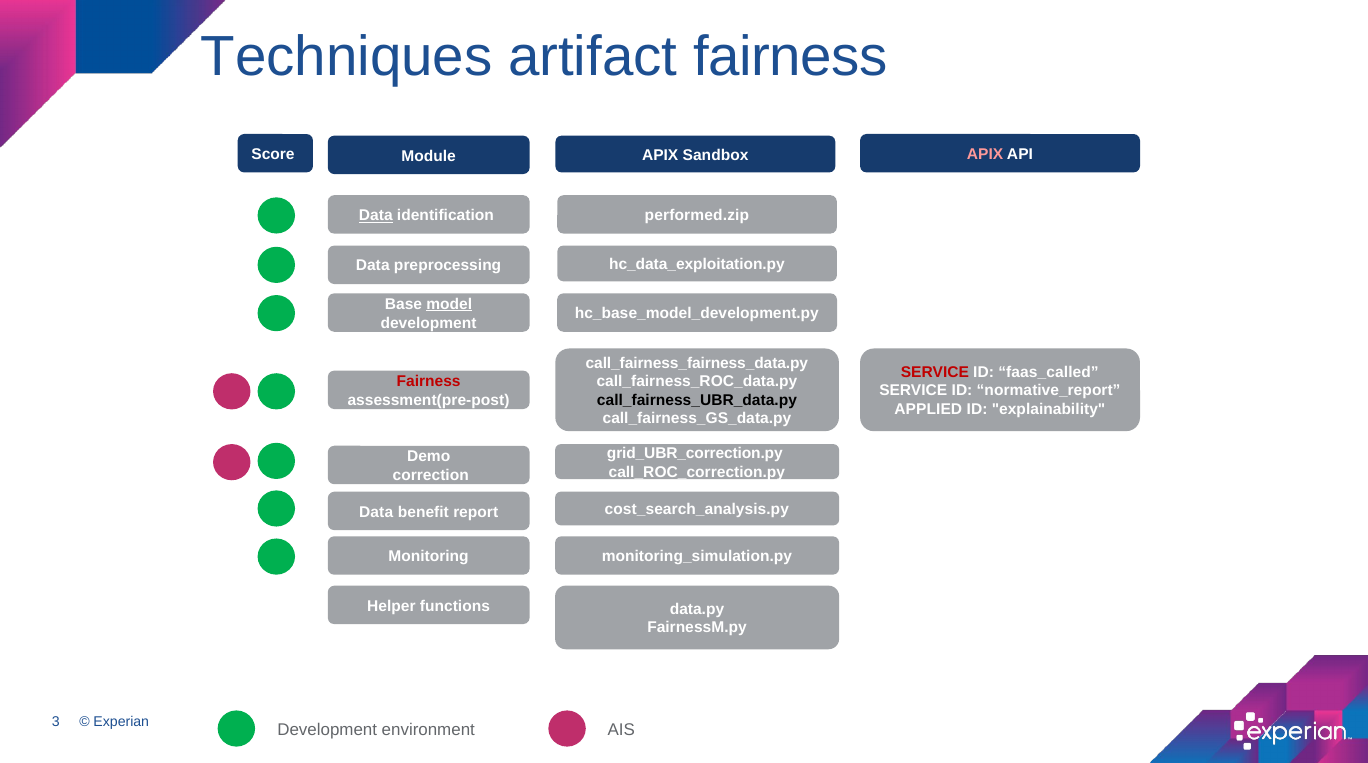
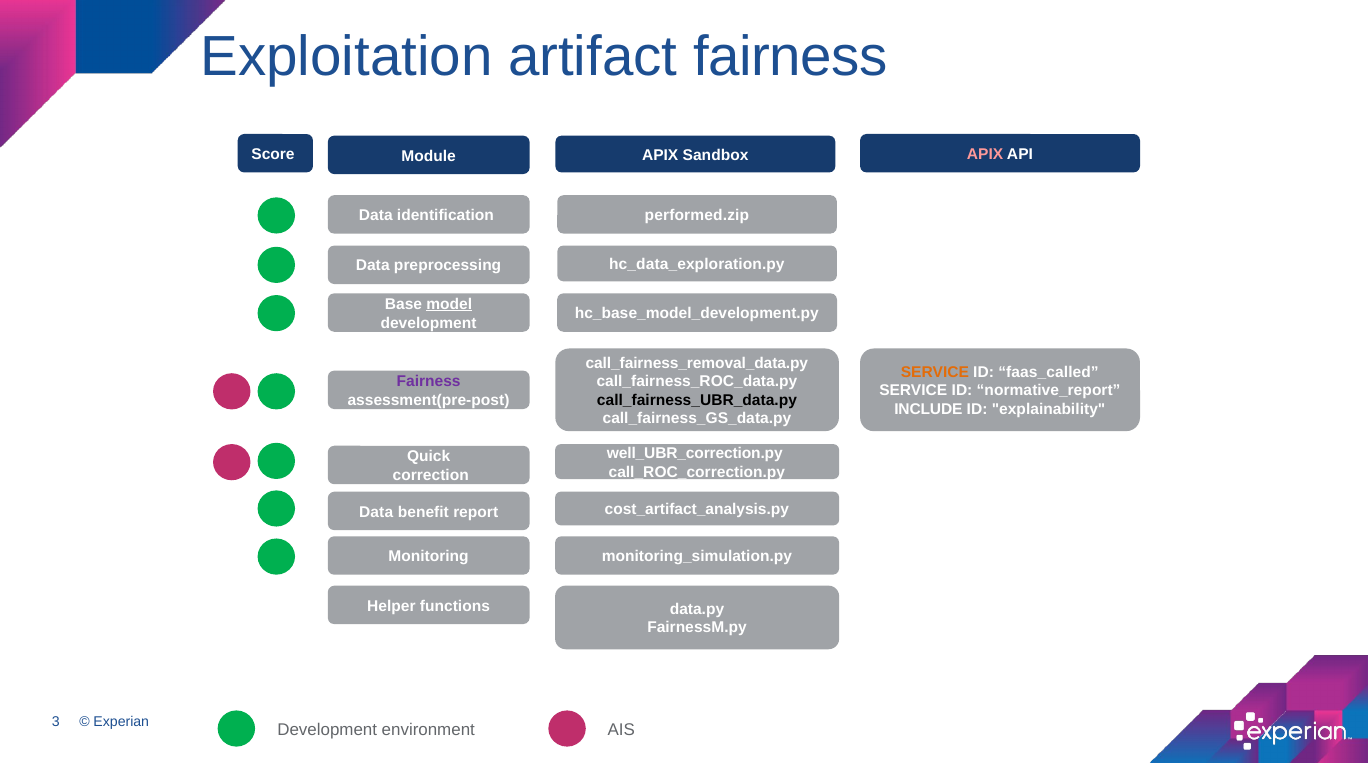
Techniques: Techniques -> Exploitation
Data at (376, 215) underline: present -> none
hc_data_exploitation.py: hc_data_exploitation.py -> hc_data_exploration.py
call_fairness_fairness_data.py: call_fairness_fairness_data.py -> call_fairness_removal_data.py
SERVICE at (935, 372) colour: red -> orange
Fairness at (429, 382) colour: red -> purple
APPLIED: APPLIED -> INCLUDE
grid_UBR_correction.py: grid_UBR_correction.py -> well_UBR_correction.py
Demo: Demo -> Quick
cost_search_analysis.py: cost_search_analysis.py -> cost_artifact_analysis.py
